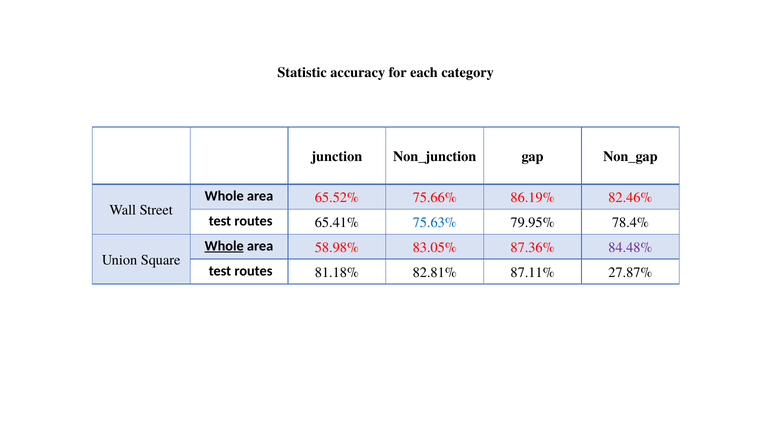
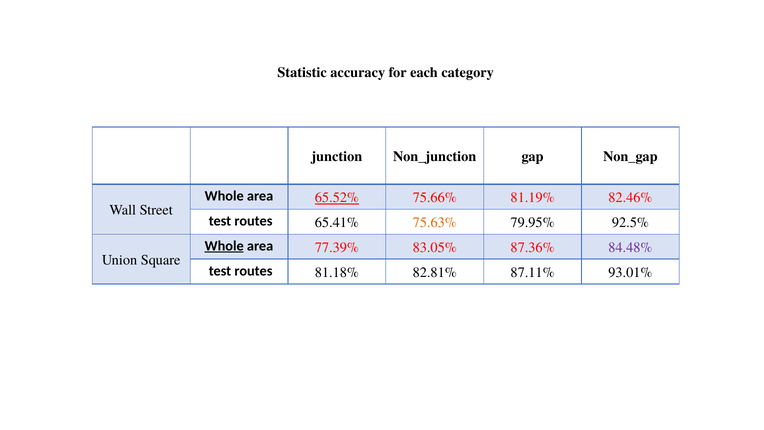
65.52% underline: none -> present
86.19%: 86.19% -> 81.19%
75.63% colour: blue -> orange
78.4%: 78.4% -> 92.5%
58.98%: 58.98% -> 77.39%
27.87%: 27.87% -> 93.01%
